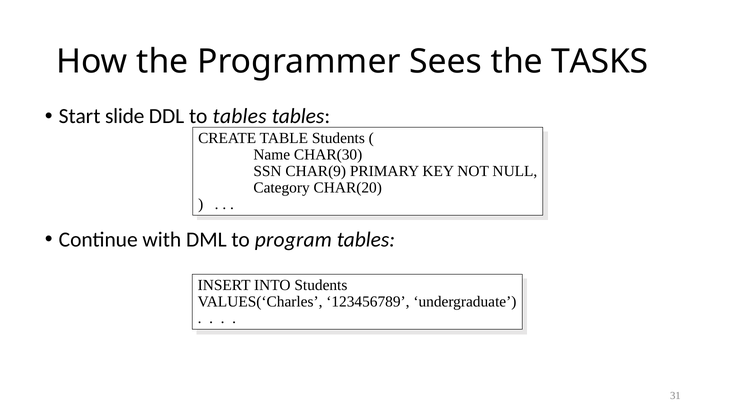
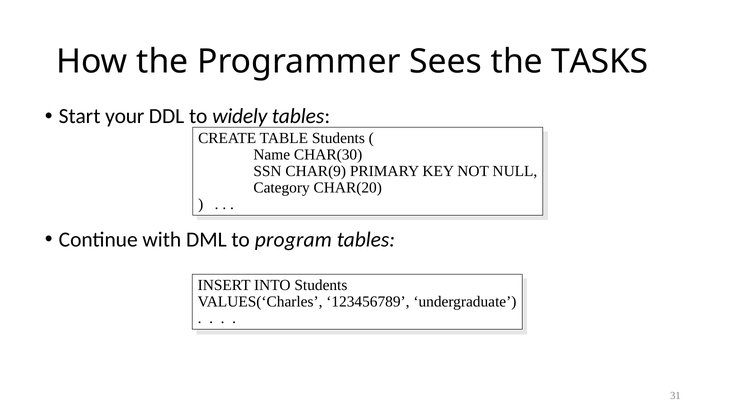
slide: slide -> your
to tables: tables -> widely
